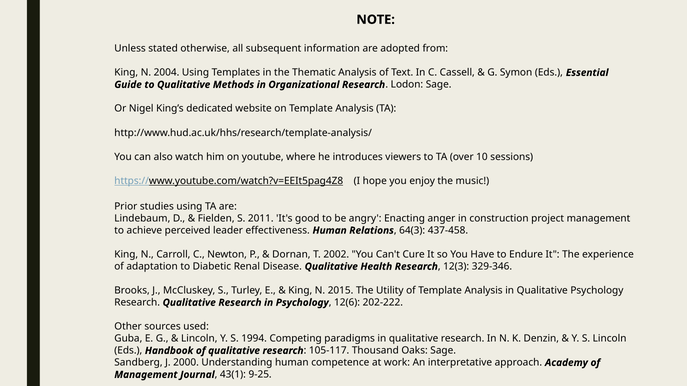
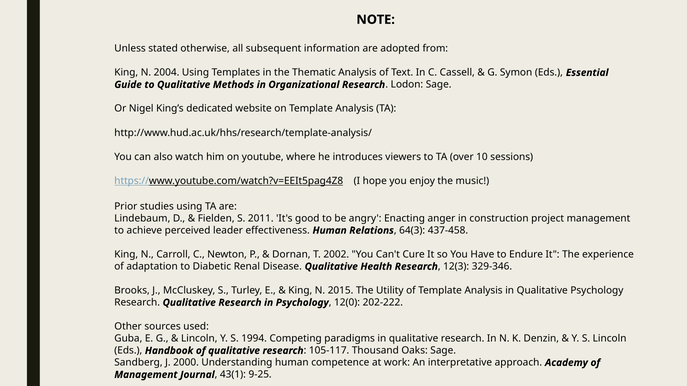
12(6: 12(6 -> 12(0
